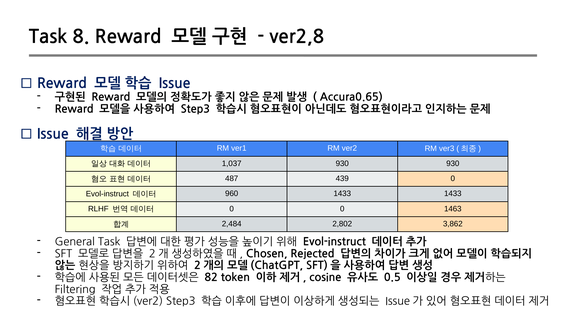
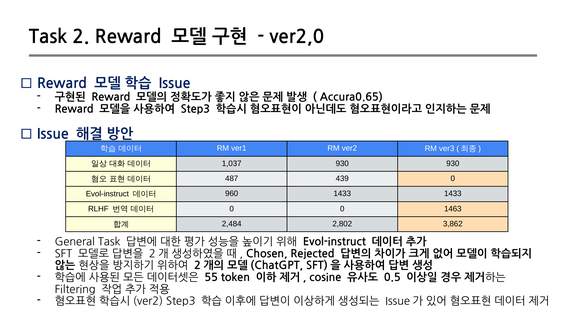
8: 8 -> 2
ver2,8: ver2,8 -> ver2,0
82: 82 -> 55
